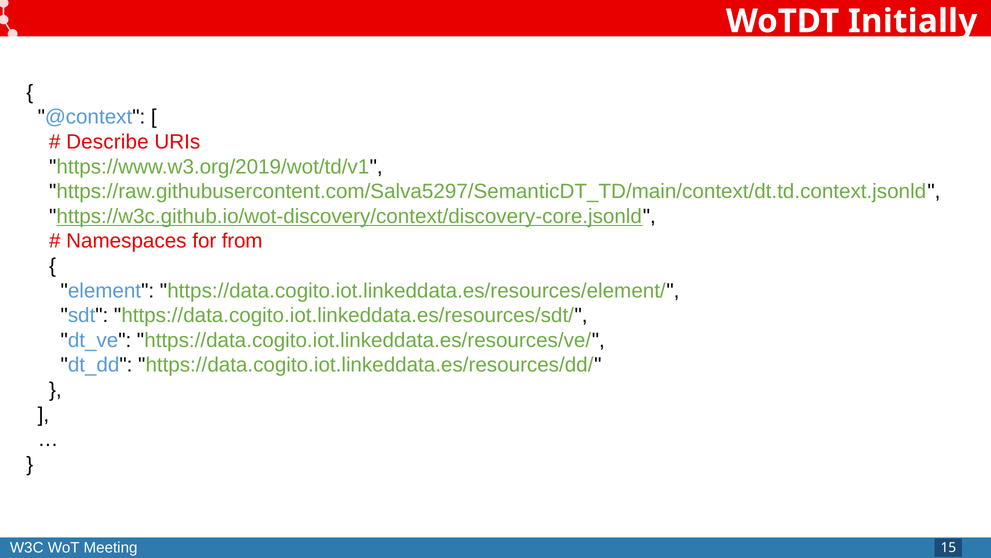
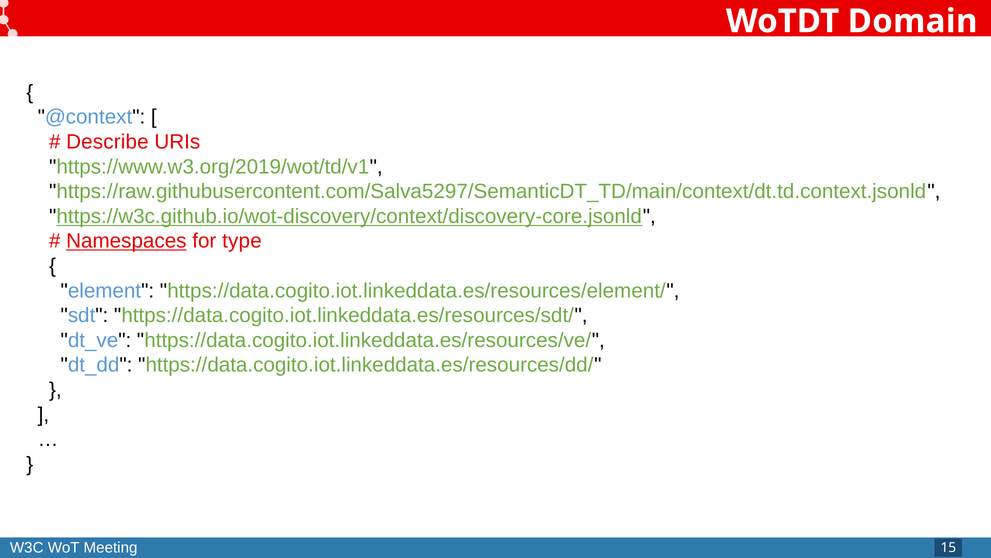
Initially: Initially -> Domain
Namespaces underline: none -> present
from: from -> type
